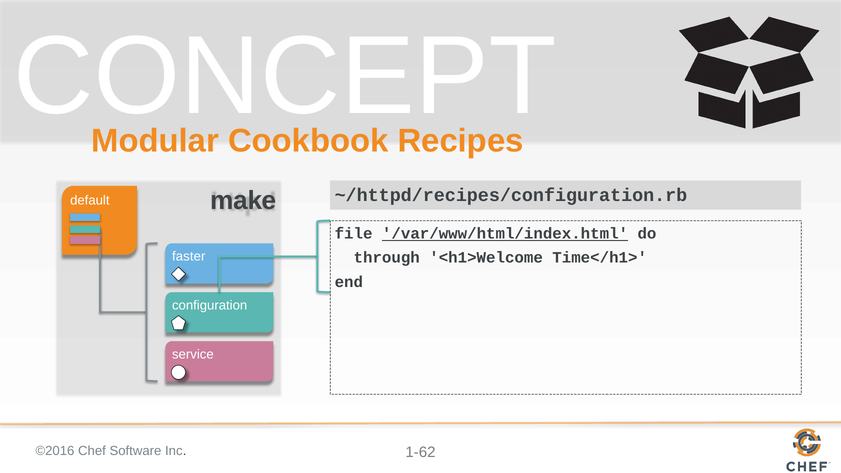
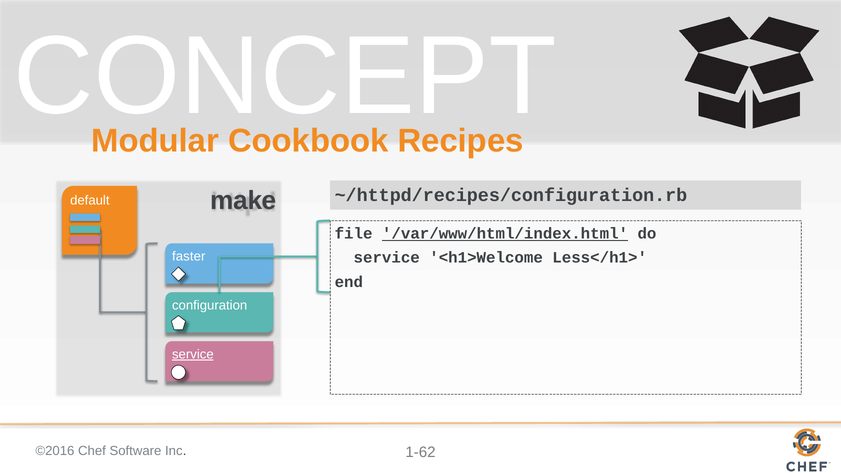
through at (387, 258): through -> service
Time</h1>: Time</h1> -> Less</h1>
service at (193, 354) underline: none -> present
